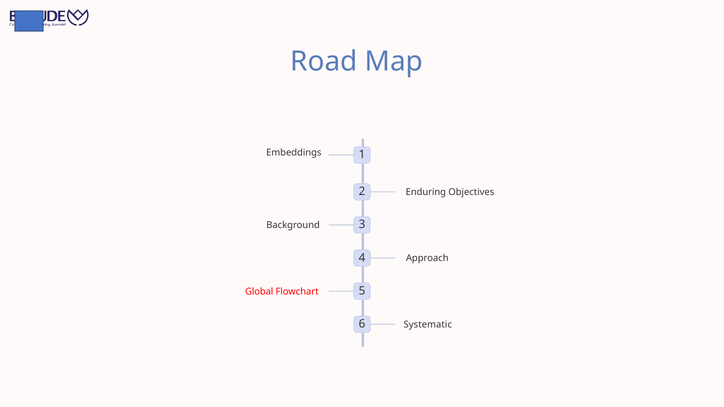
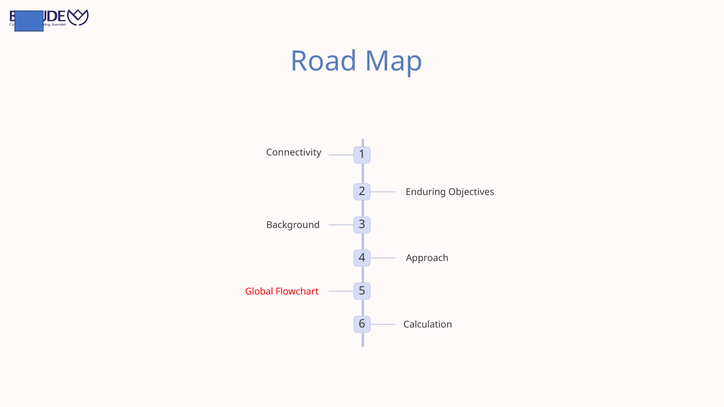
Embeddings: Embeddings -> Connectivity
Systematic: Systematic -> Calculation
